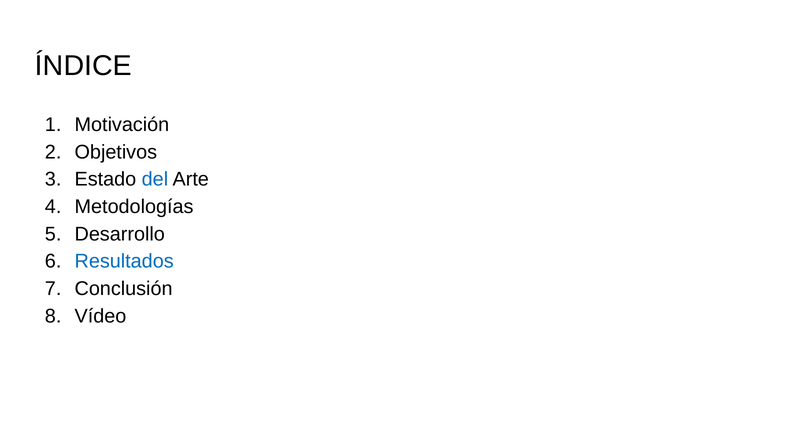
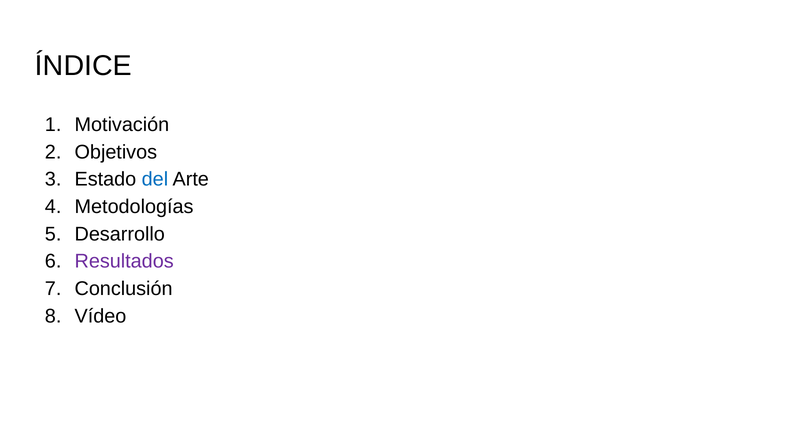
Resultados colour: blue -> purple
